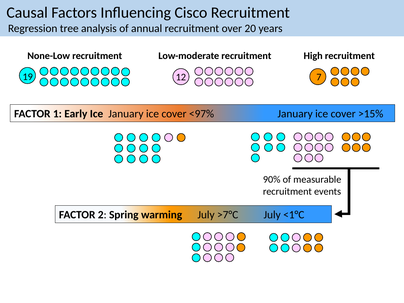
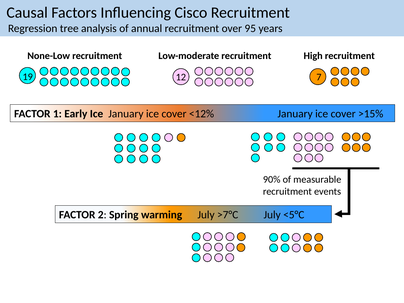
20: 20 -> 95
<97%: <97% -> <12%
<1°C: <1°C -> <5°C
